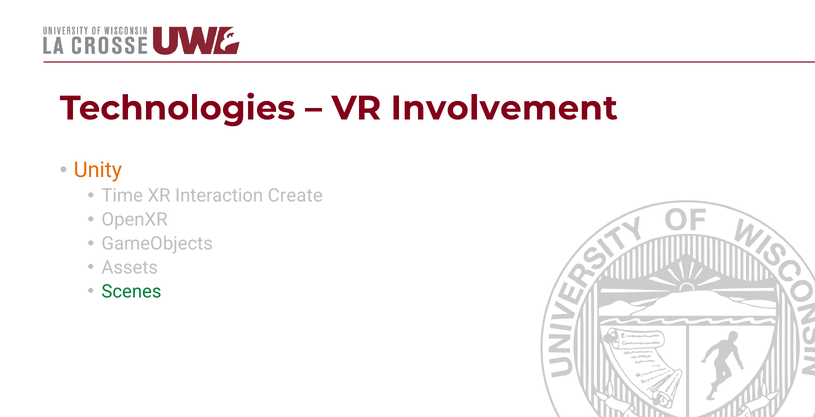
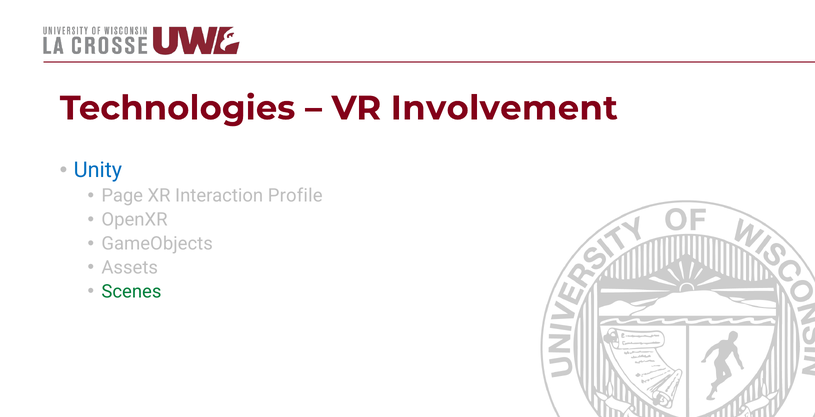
Unity colour: orange -> blue
Time: Time -> Page
Create: Create -> Profile
